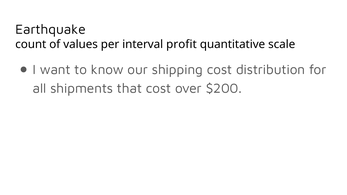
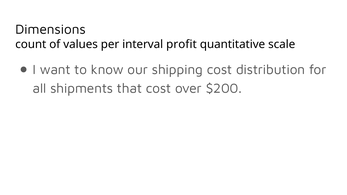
Earthquake: Earthquake -> Dimensions
